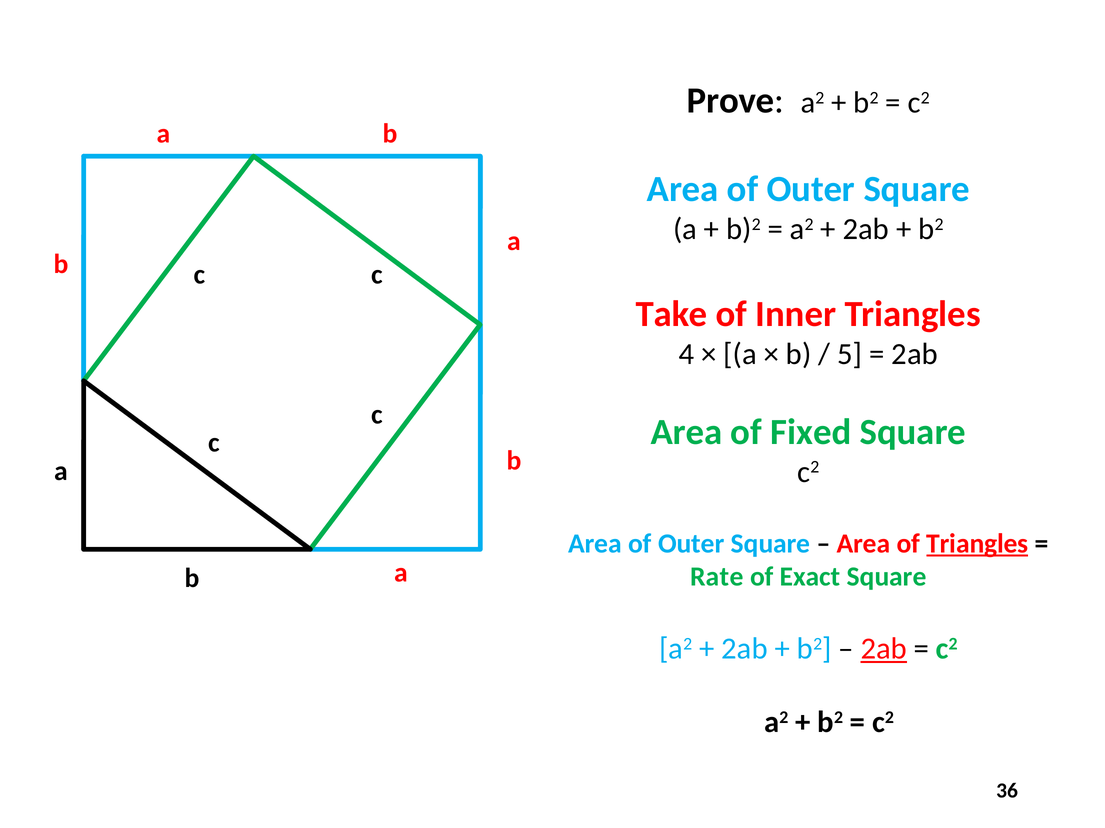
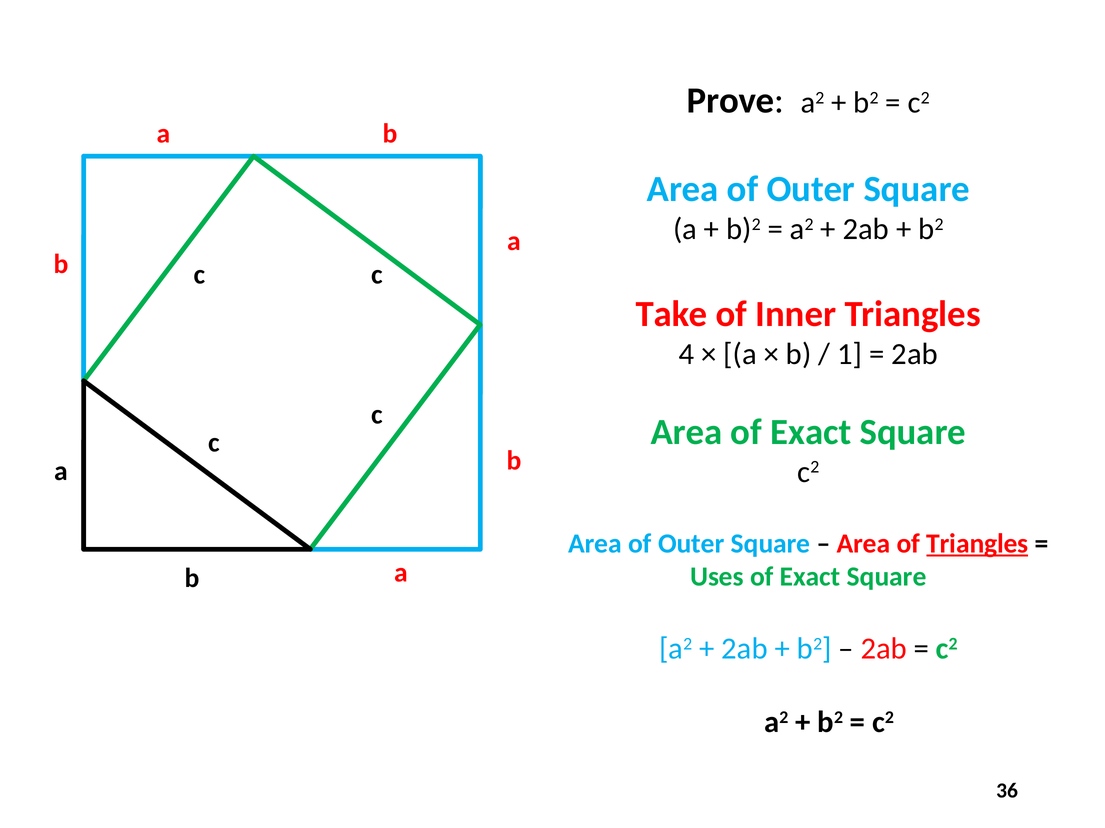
5: 5 -> 1
Area of Fixed: Fixed -> Exact
Rate: Rate -> Uses
2ab at (884, 649) underline: present -> none
